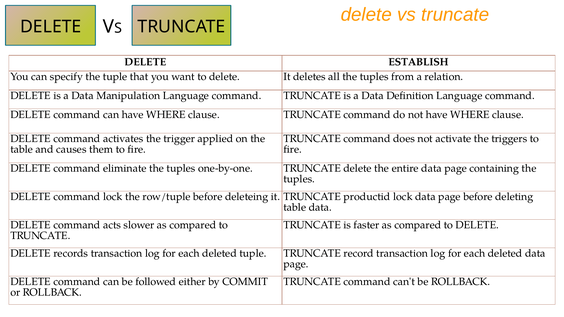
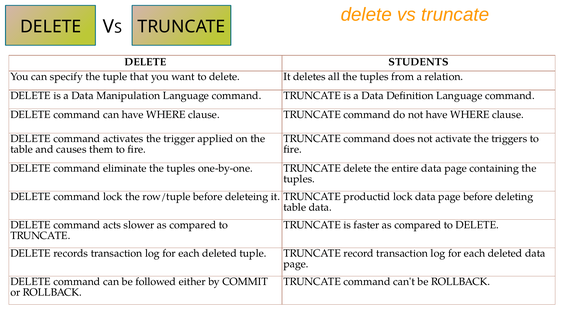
ESTABLISH: ESTABLISH -> STUDENTS
